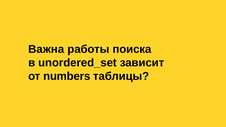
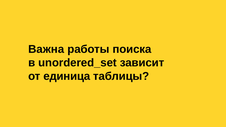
numbers: numbers -> единица
